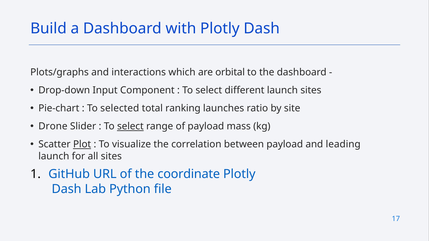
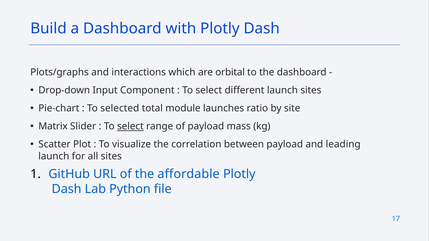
ranking: ranking -> module
Drone: Drone -> Matrix
Plot underline: present -> none
coordinate: coordinate -> affordable
